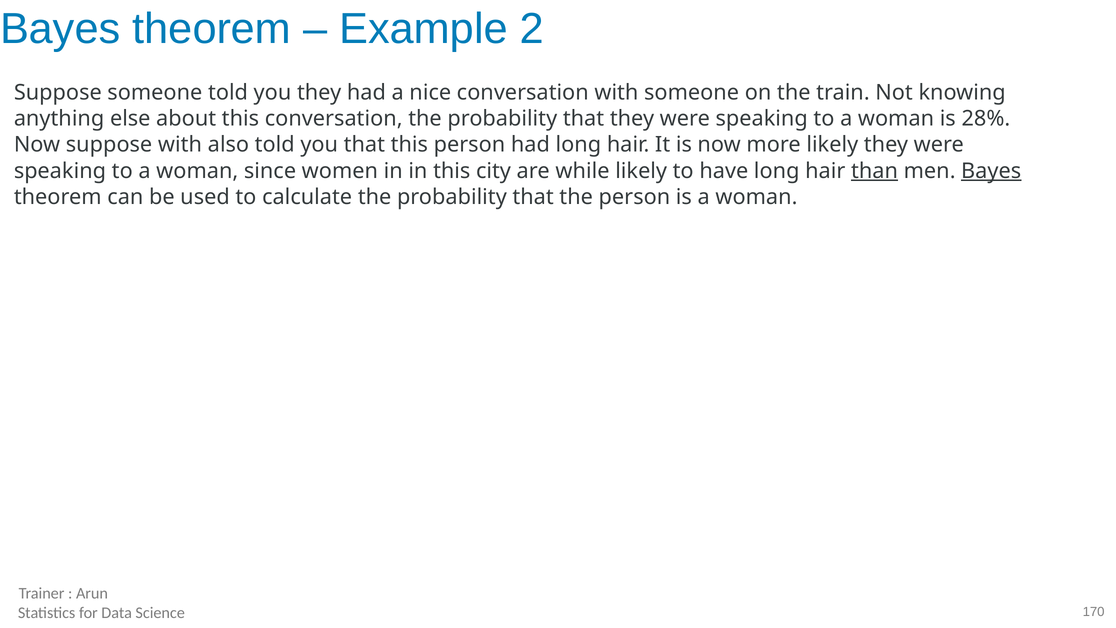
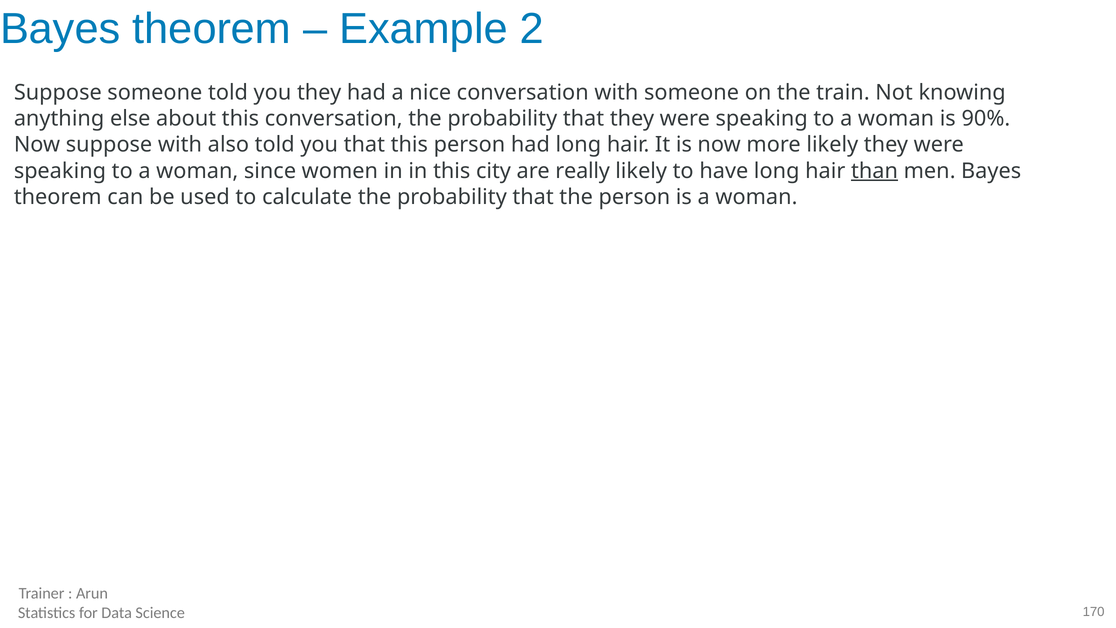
28%: 28% -> 90%
while: while -> really
Bayes at (991, 171) underline: present -> none
